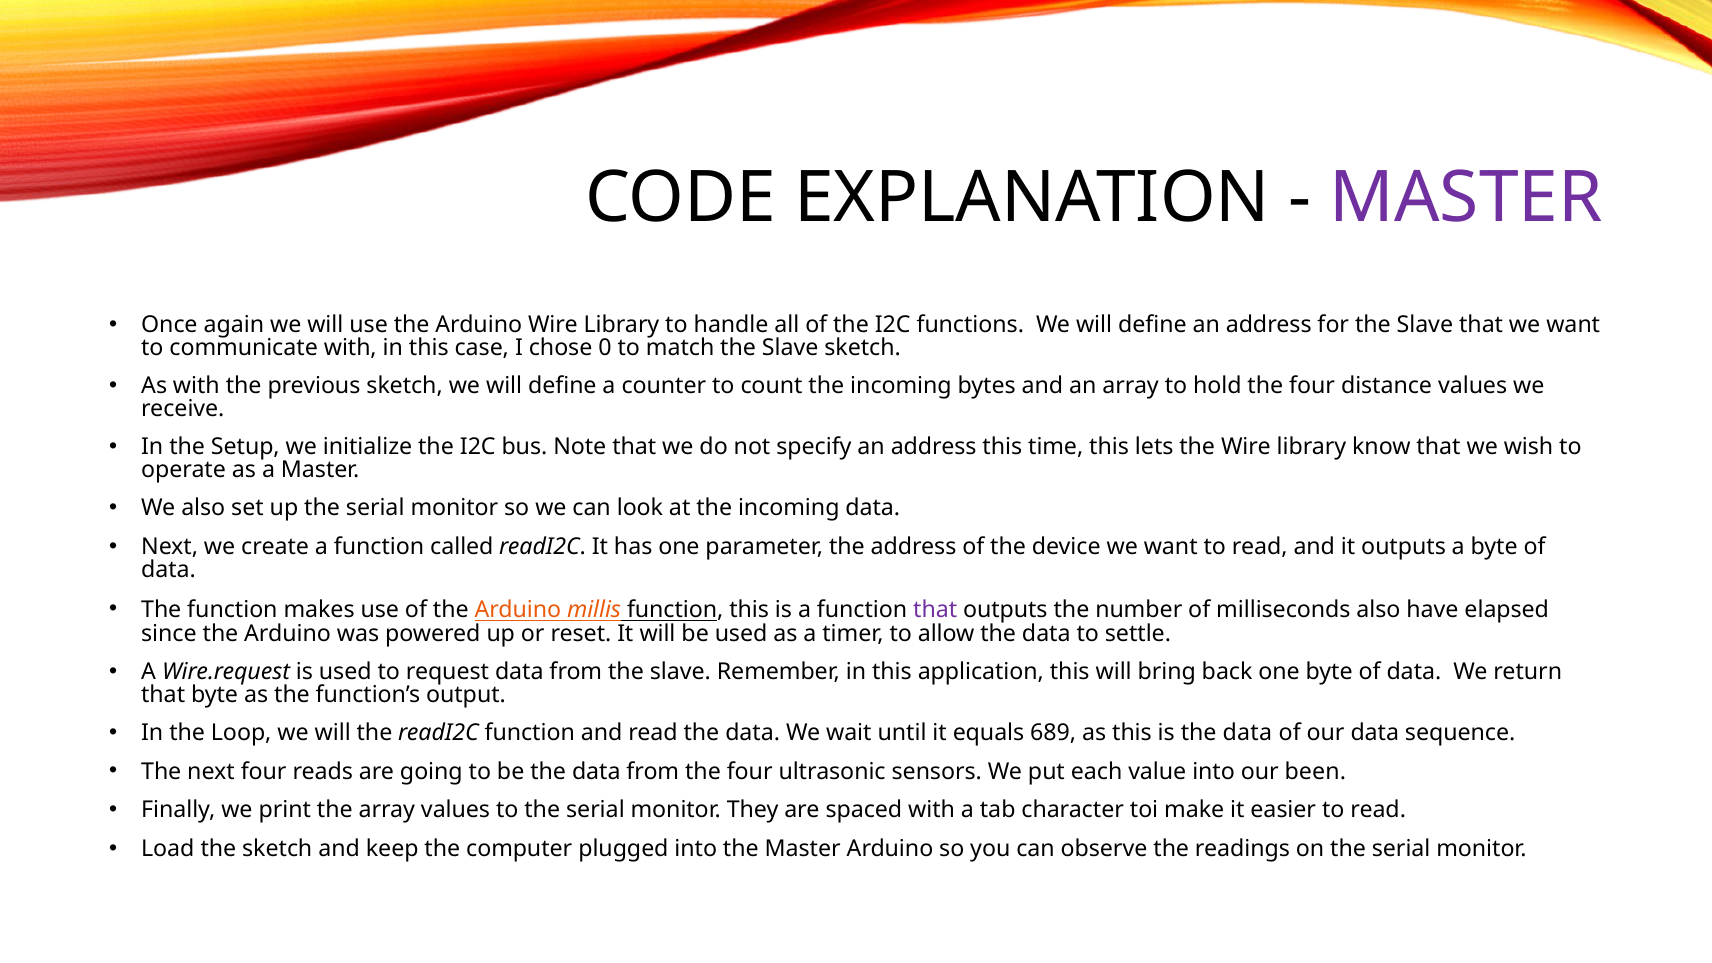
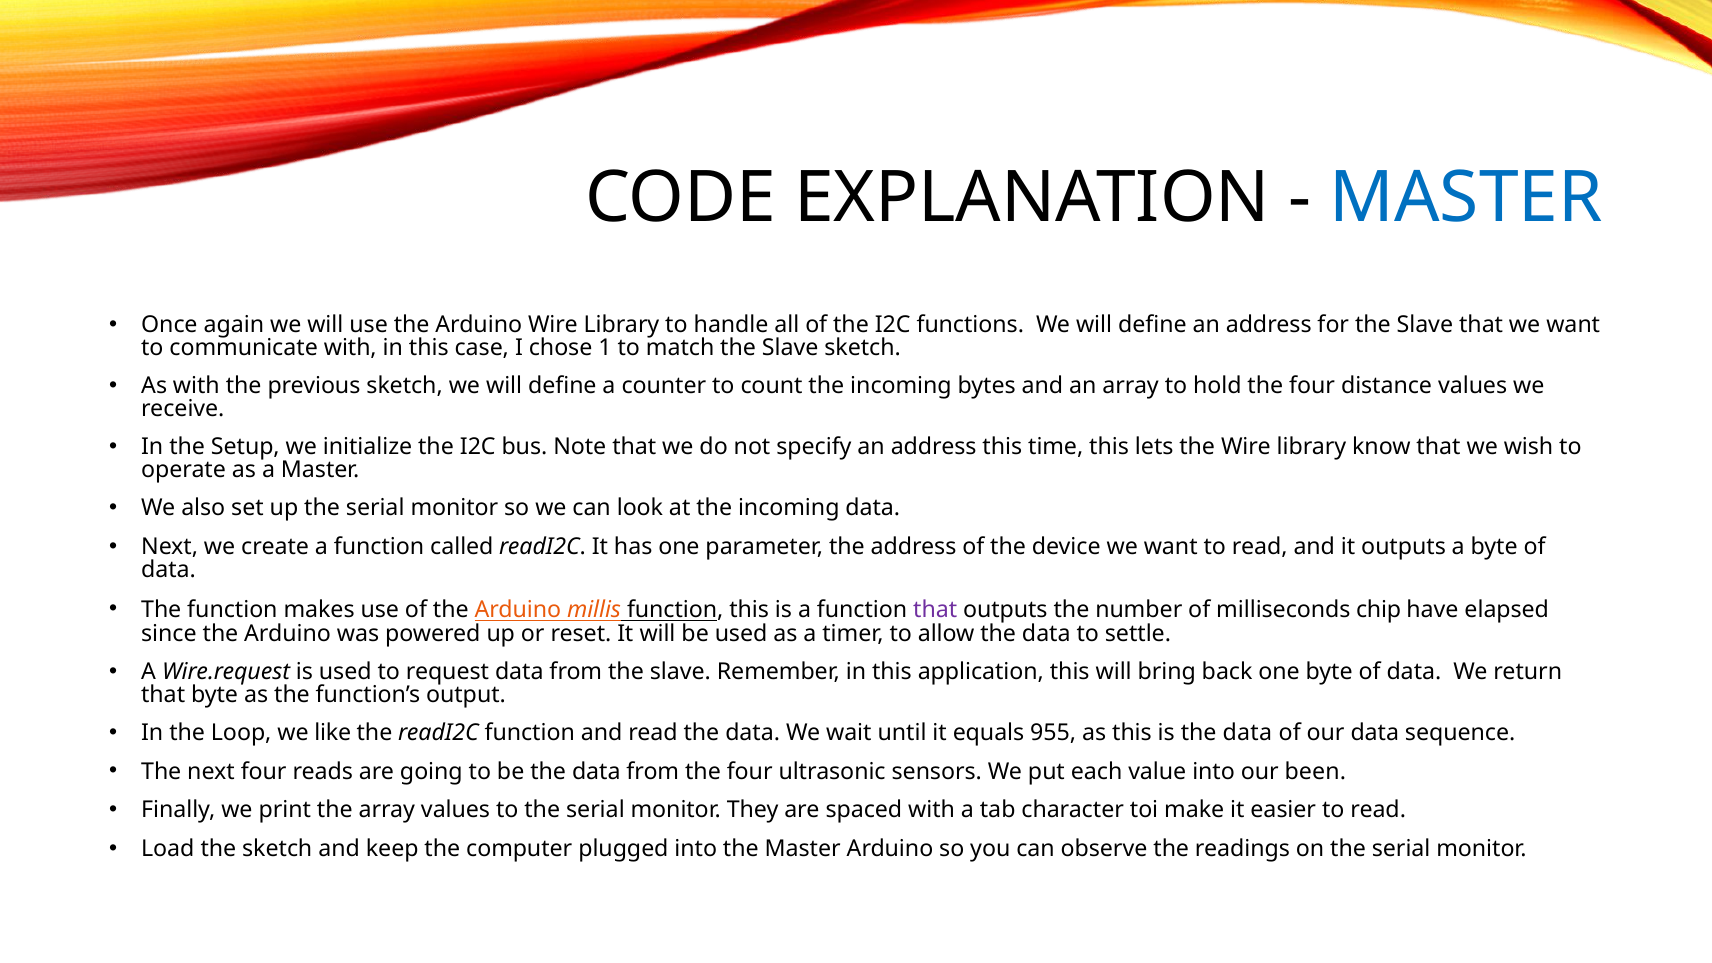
MASTER at (1466, 198) colour: purple -> blue
0: 0 -> 1
milliseconds also: also -> chip
Loop we will: will -> like
689: 689 -> 955
